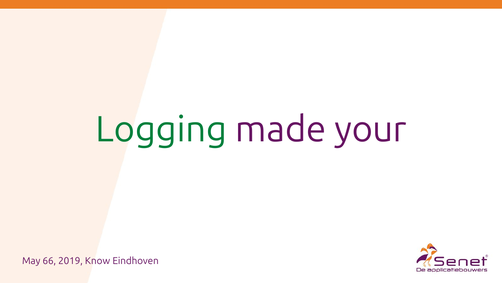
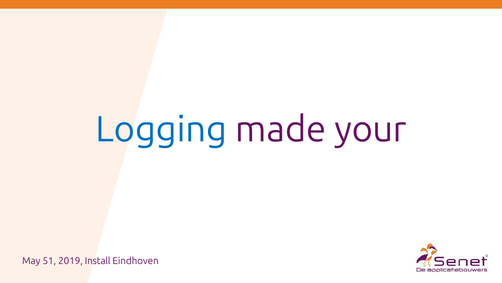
Logging colour: green -> blue
66: 66 -> 51
Know: Know -> Install
